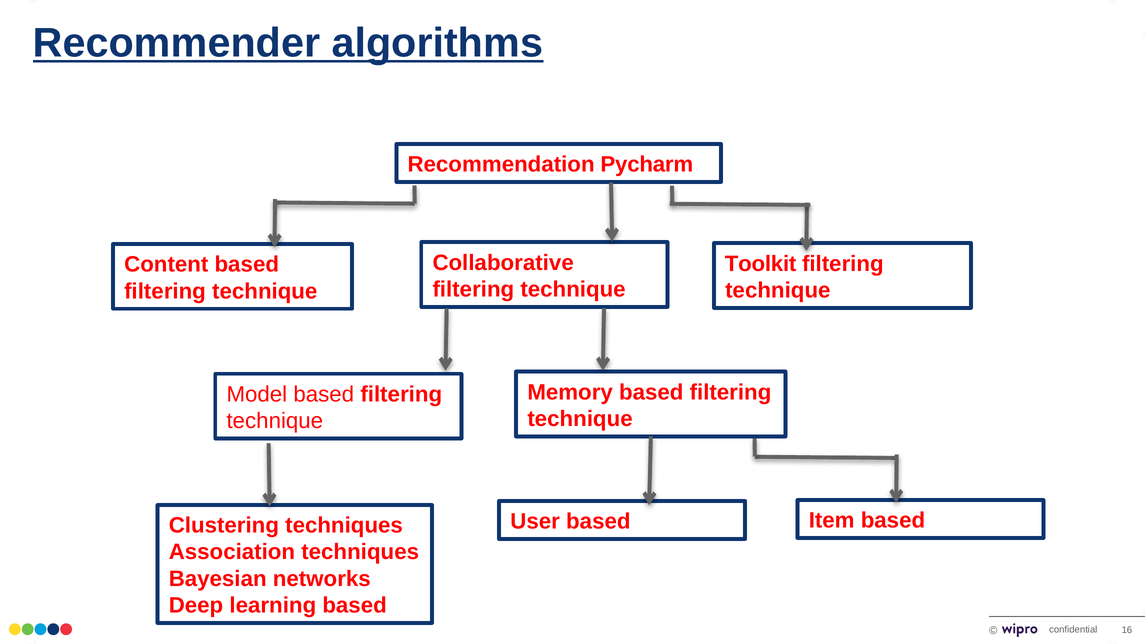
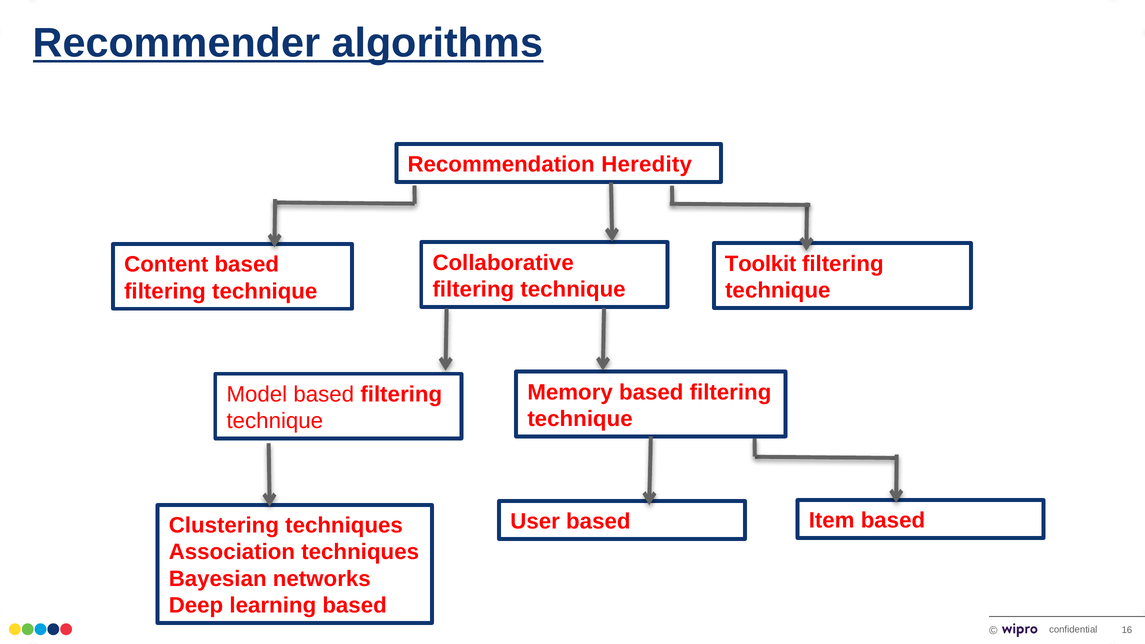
Pycharm: Pycharm -> Heredity
